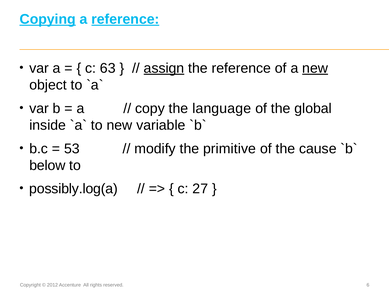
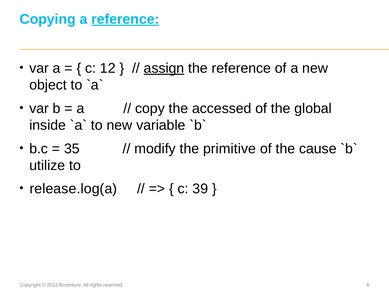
Copying underline: present -> none
63: 63 -> 12
new at (315, 68) underline: present -> none
language: language -> accessed
53: 53 -> 35
below: below -> utilize
possibly.log(a: possibly.log(a -> release.log(a
27: 27 -> 39
